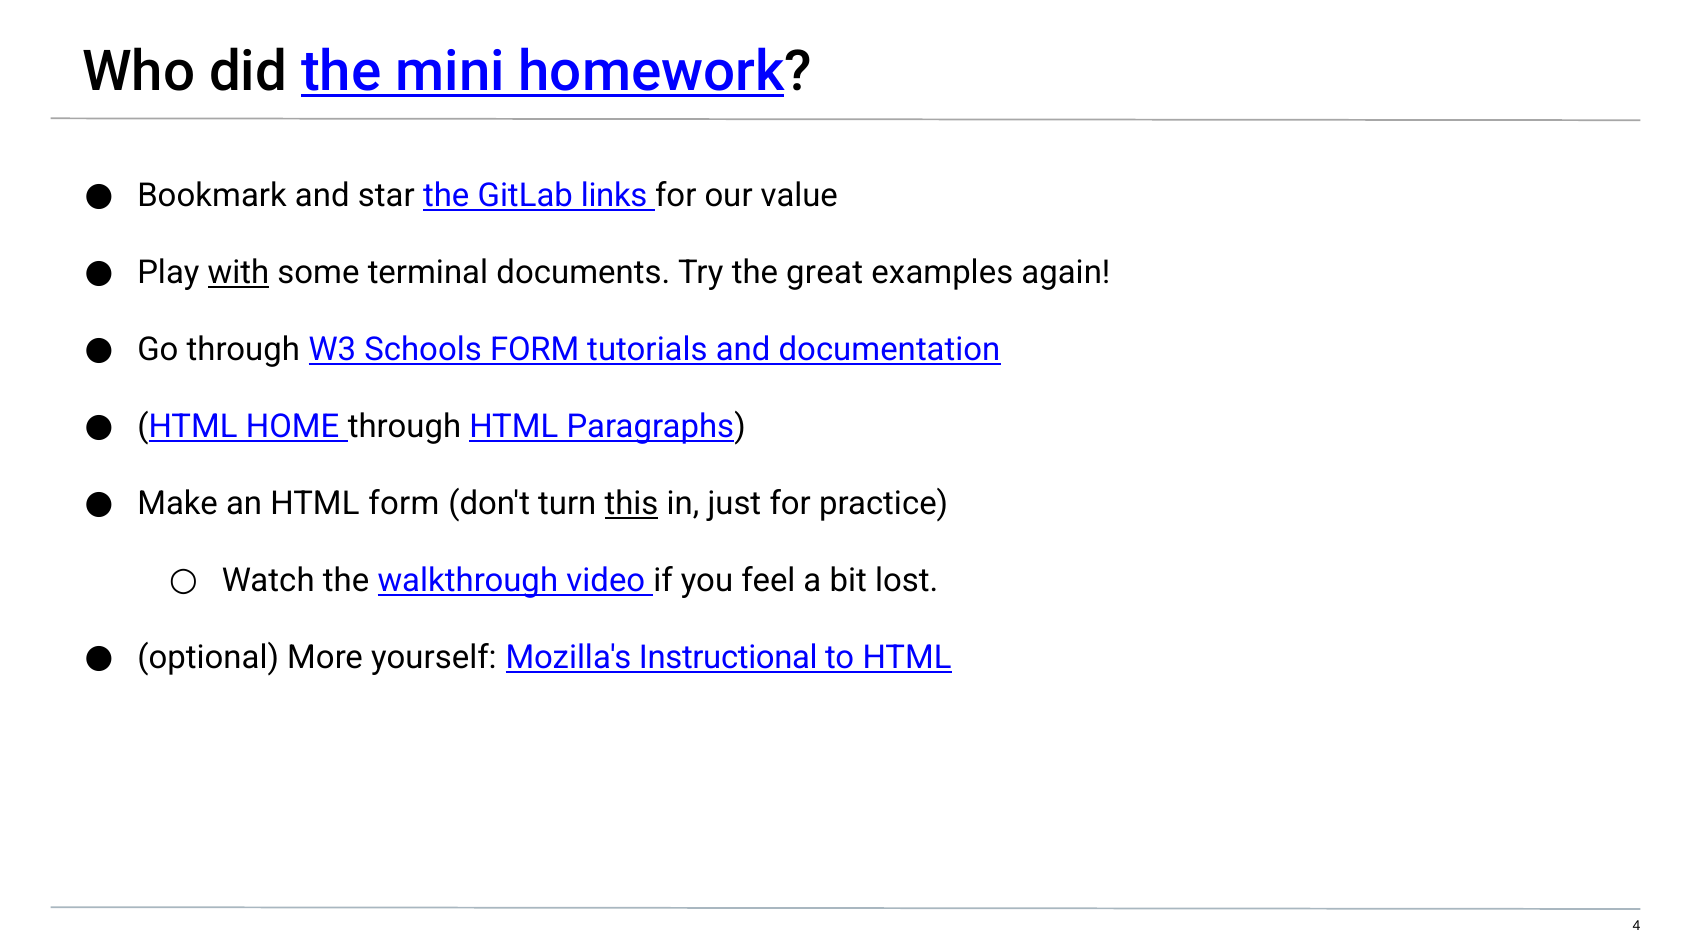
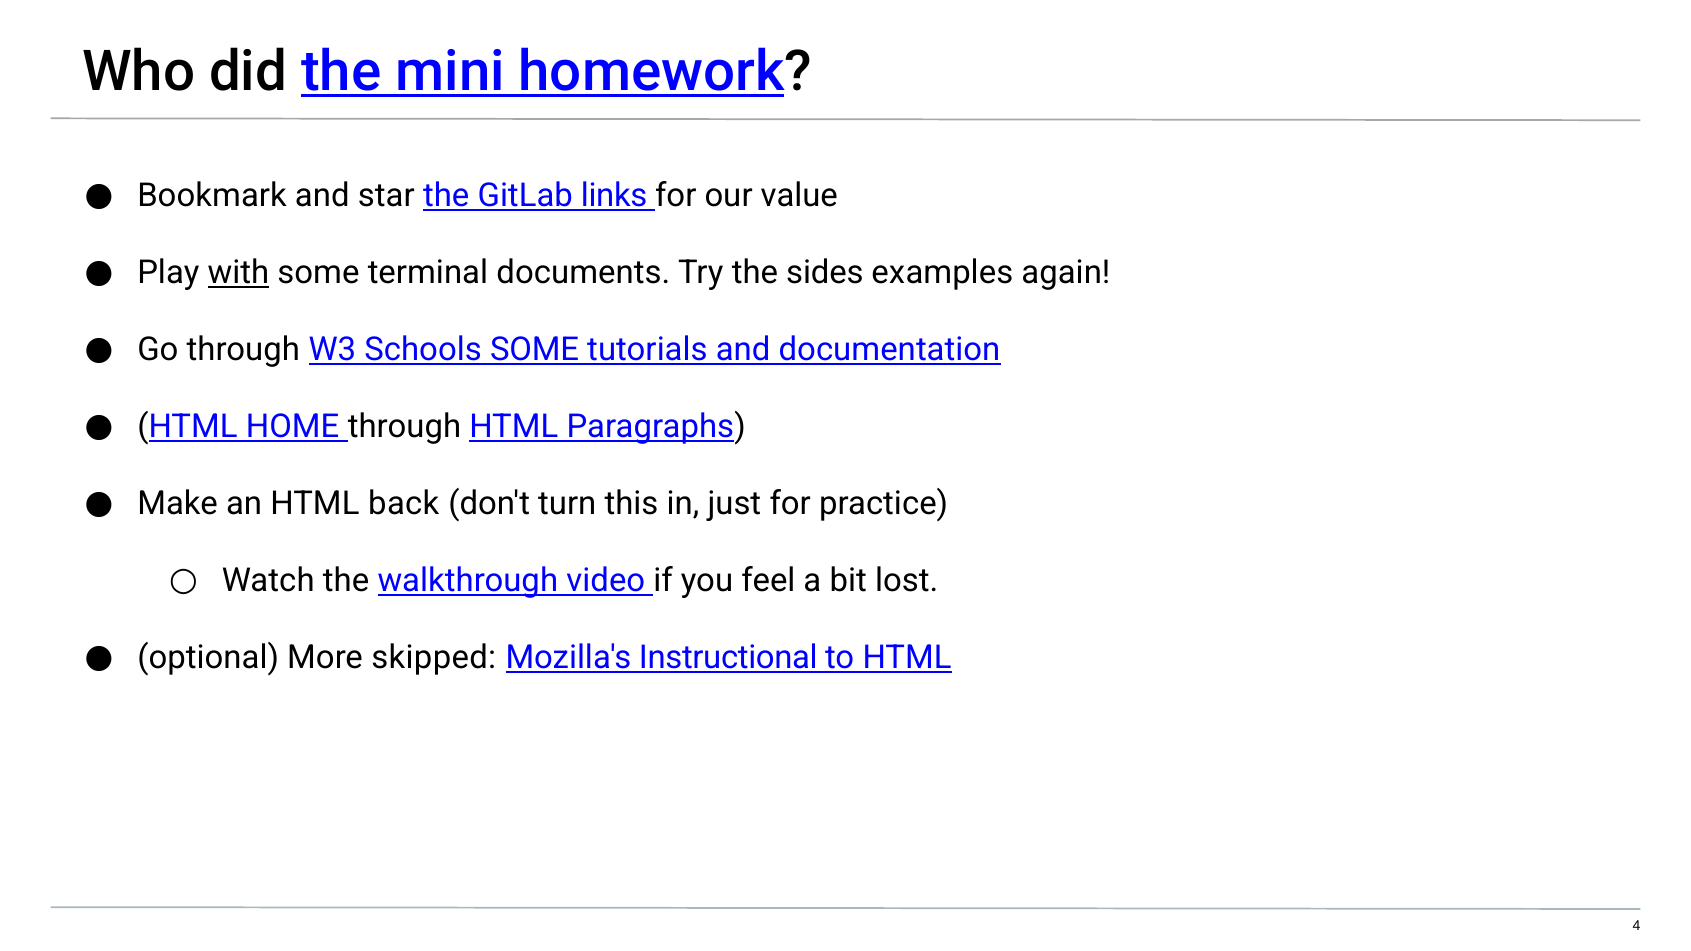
great: great -> sides
Schools FORM: FORM -> SOME
HTML form: form -> back
this underline: present -> none
yourself: yourself -> skipped
